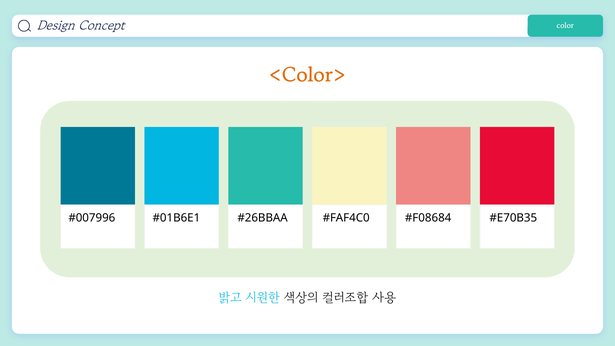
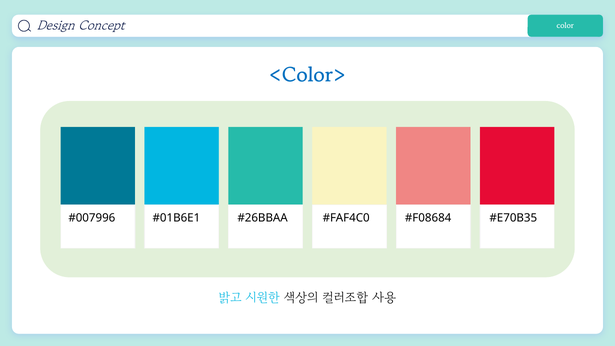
<Color> colour: orange -> blue
